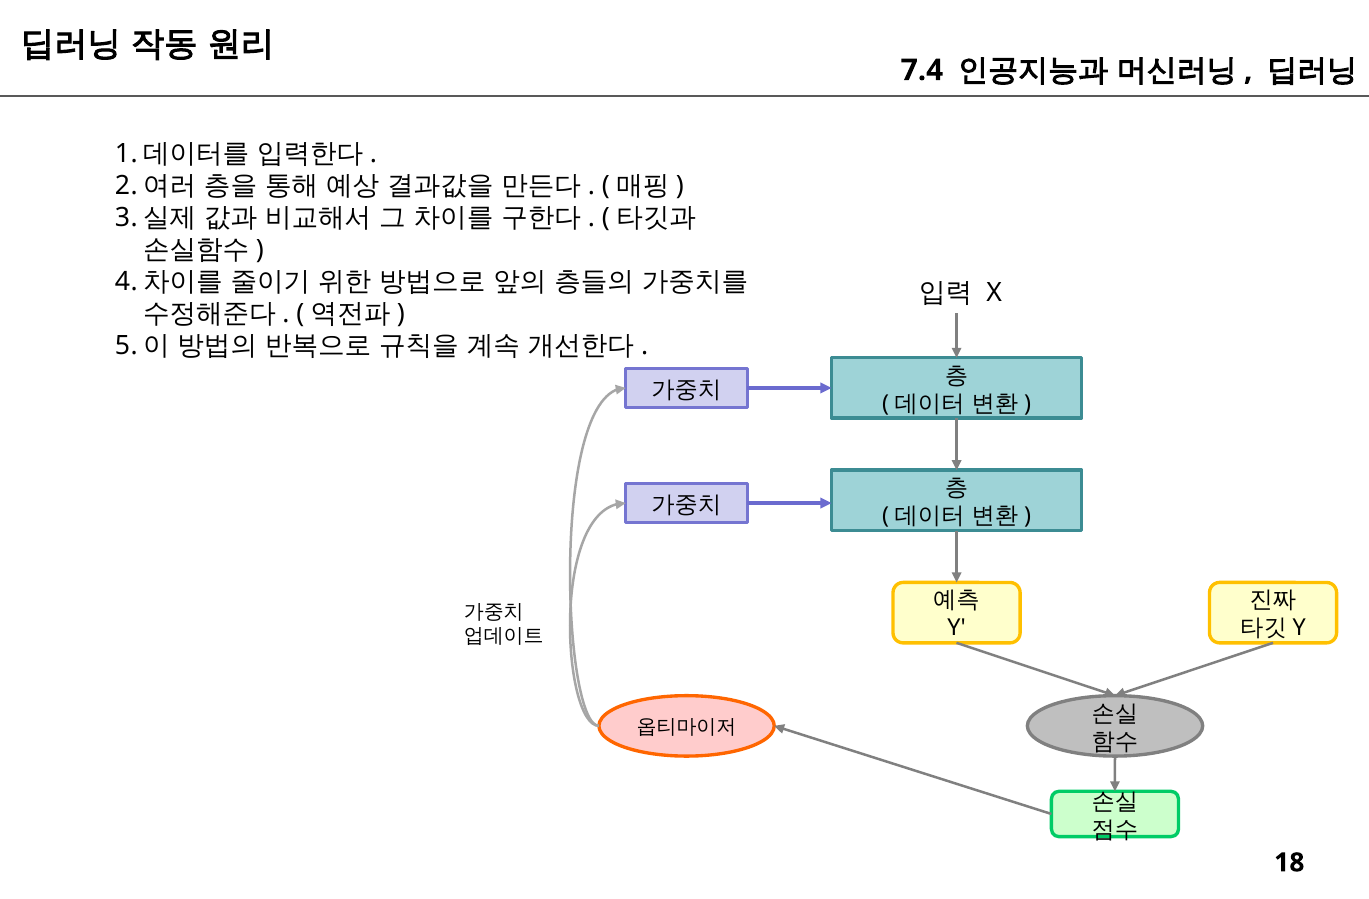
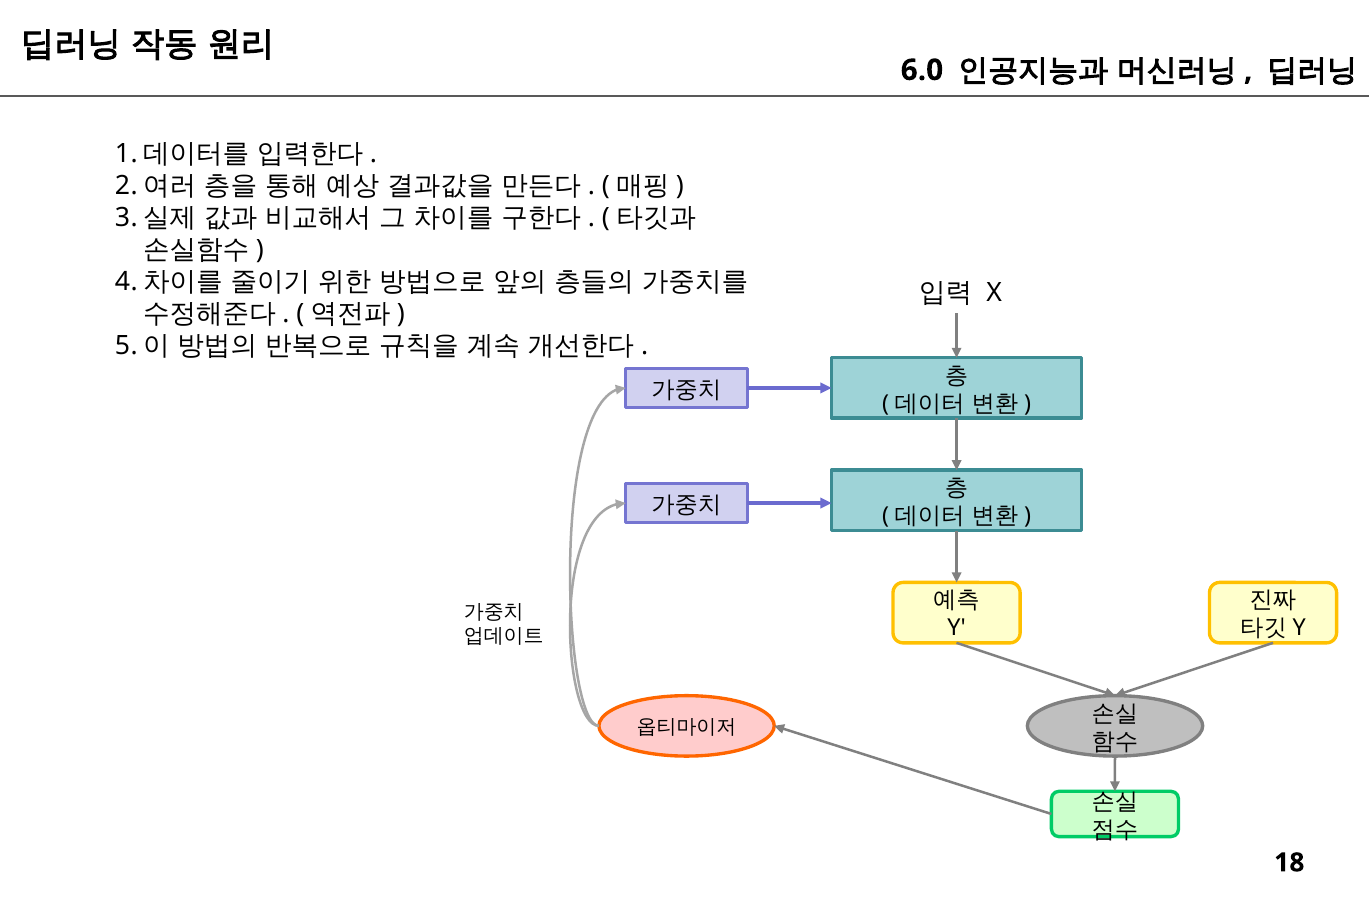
7.4: 7.4 -> 6.0
